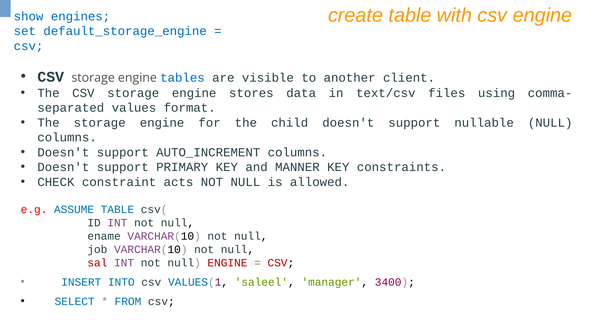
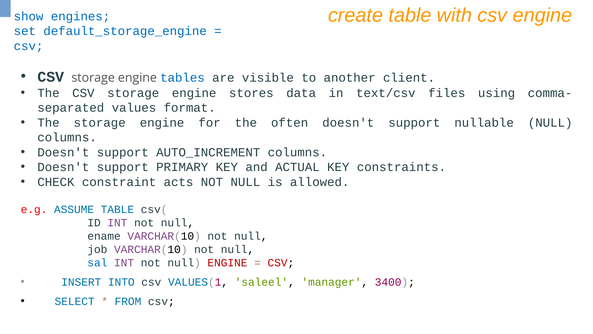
child: child -> often
MANNER: MANNER -> ACTUAL
sal colour: red -> blue
